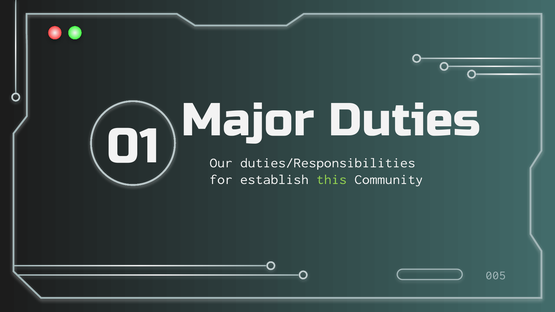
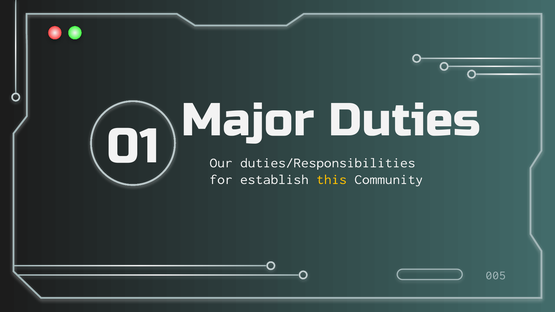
this colour: light green -> yellow
